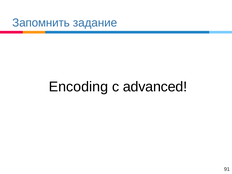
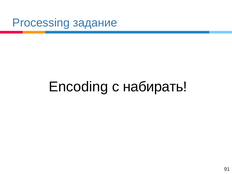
Запомнить: Запомнить -> Processing
advanced: advanced -> набирать
